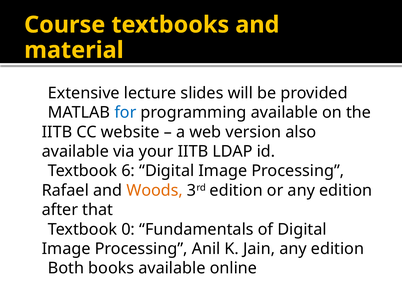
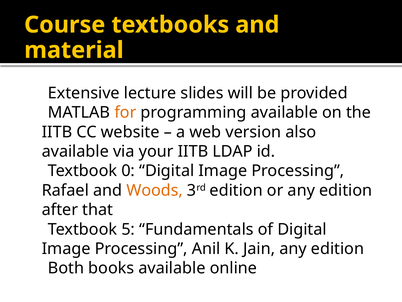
for colour: blue -> orange
6: 6 -> 0
0: 0 -> 5
